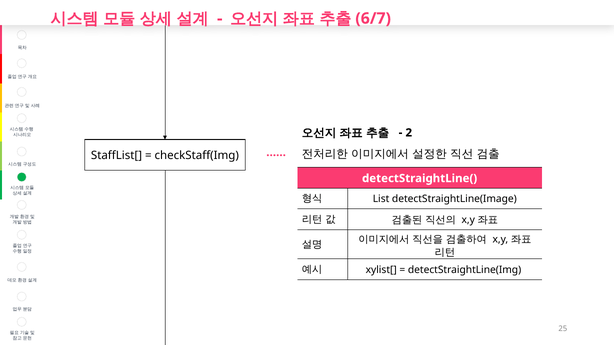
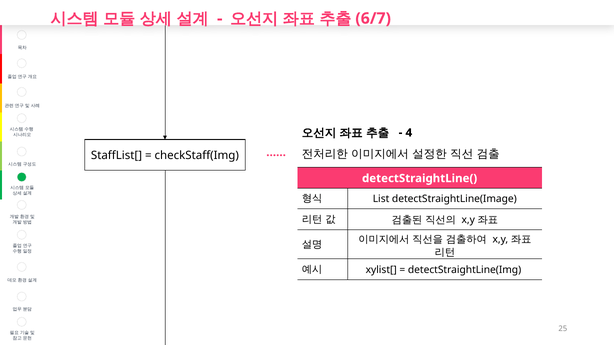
2: 2 -> 4
